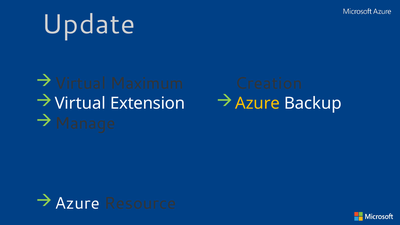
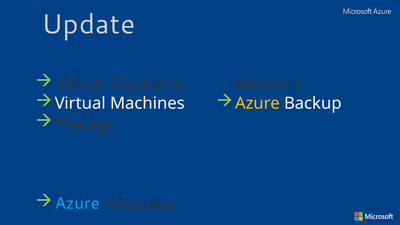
Maximum: Maximum -> Guidance
Creation: Creation -> Network
Extension: Extension -> Machines
Azure at (77, 203) colour: white -> light blue
